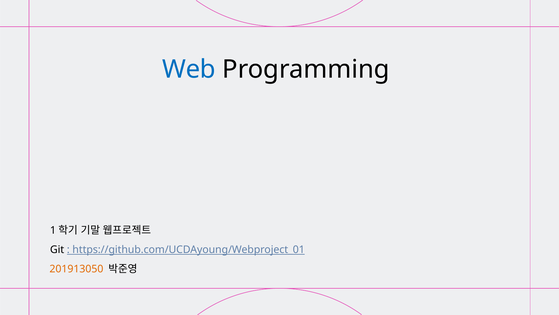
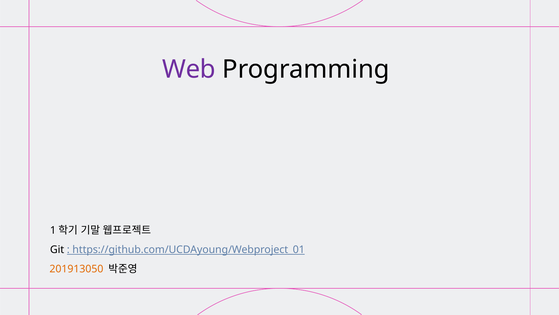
Web colour: blue -> purple
